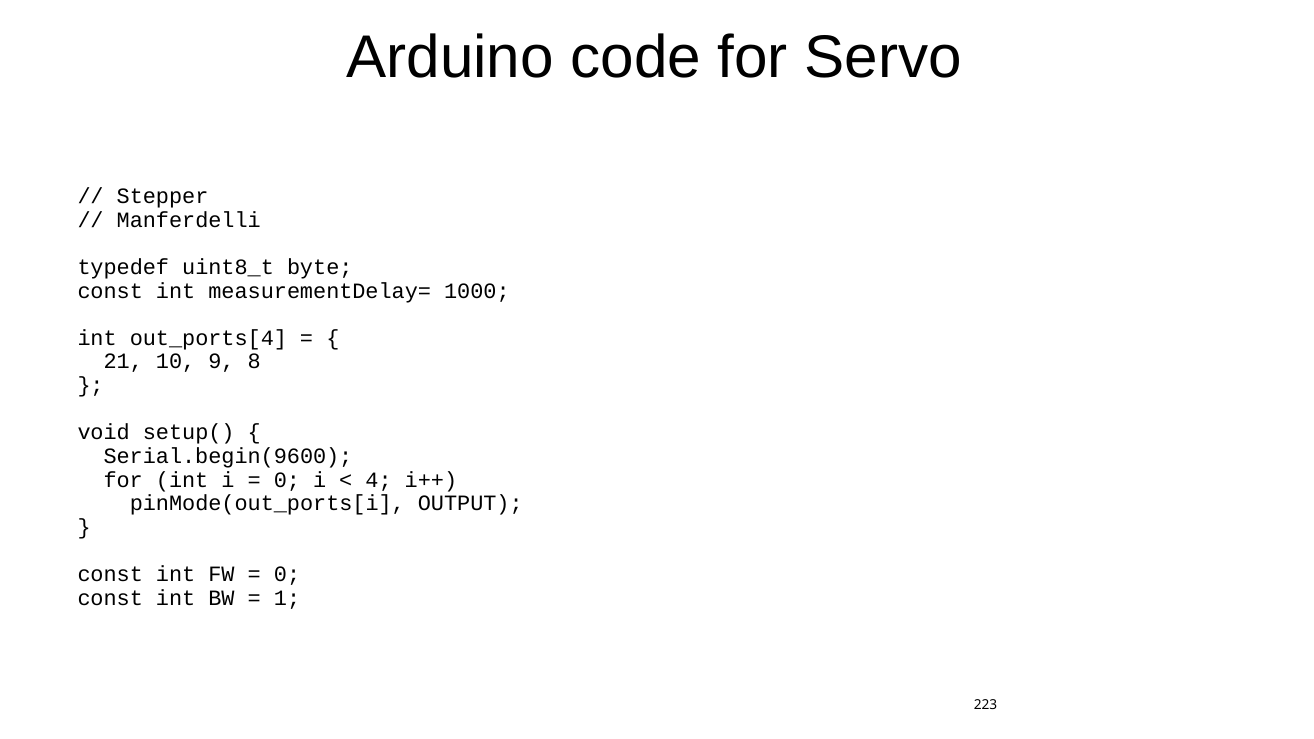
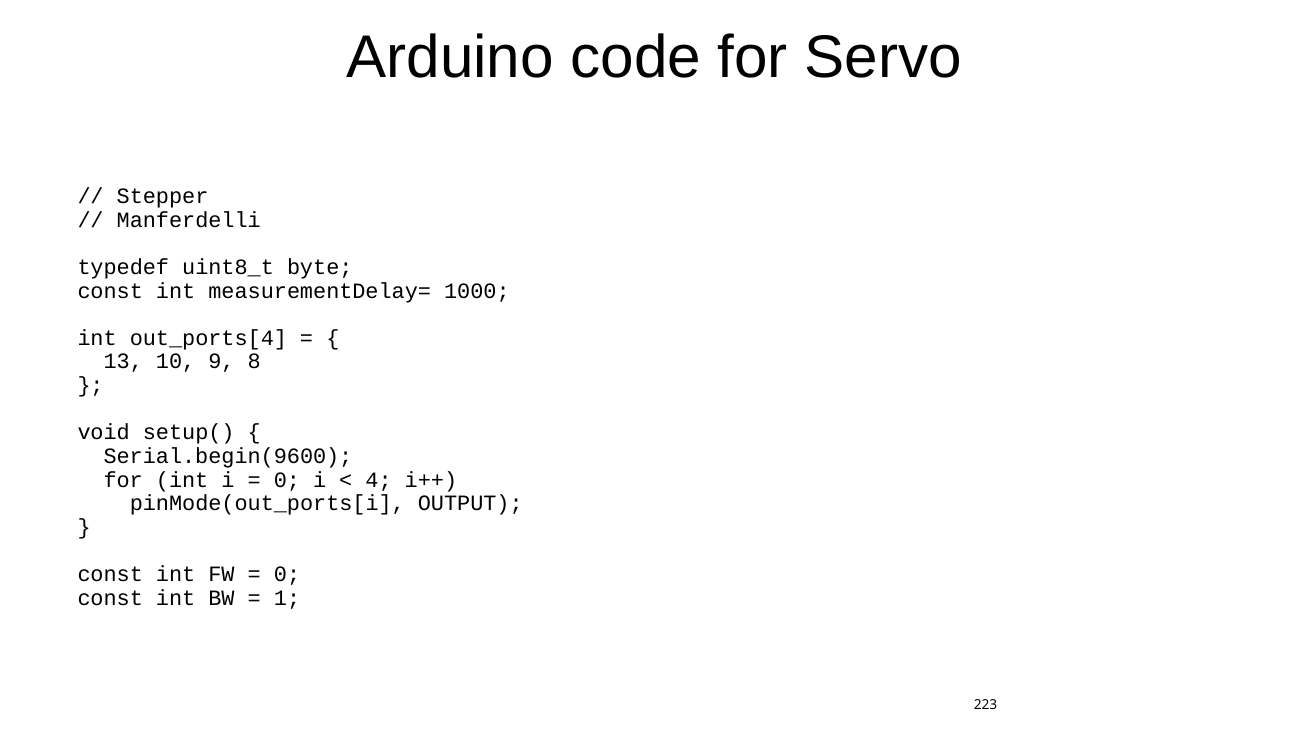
21: 21 -> 13
